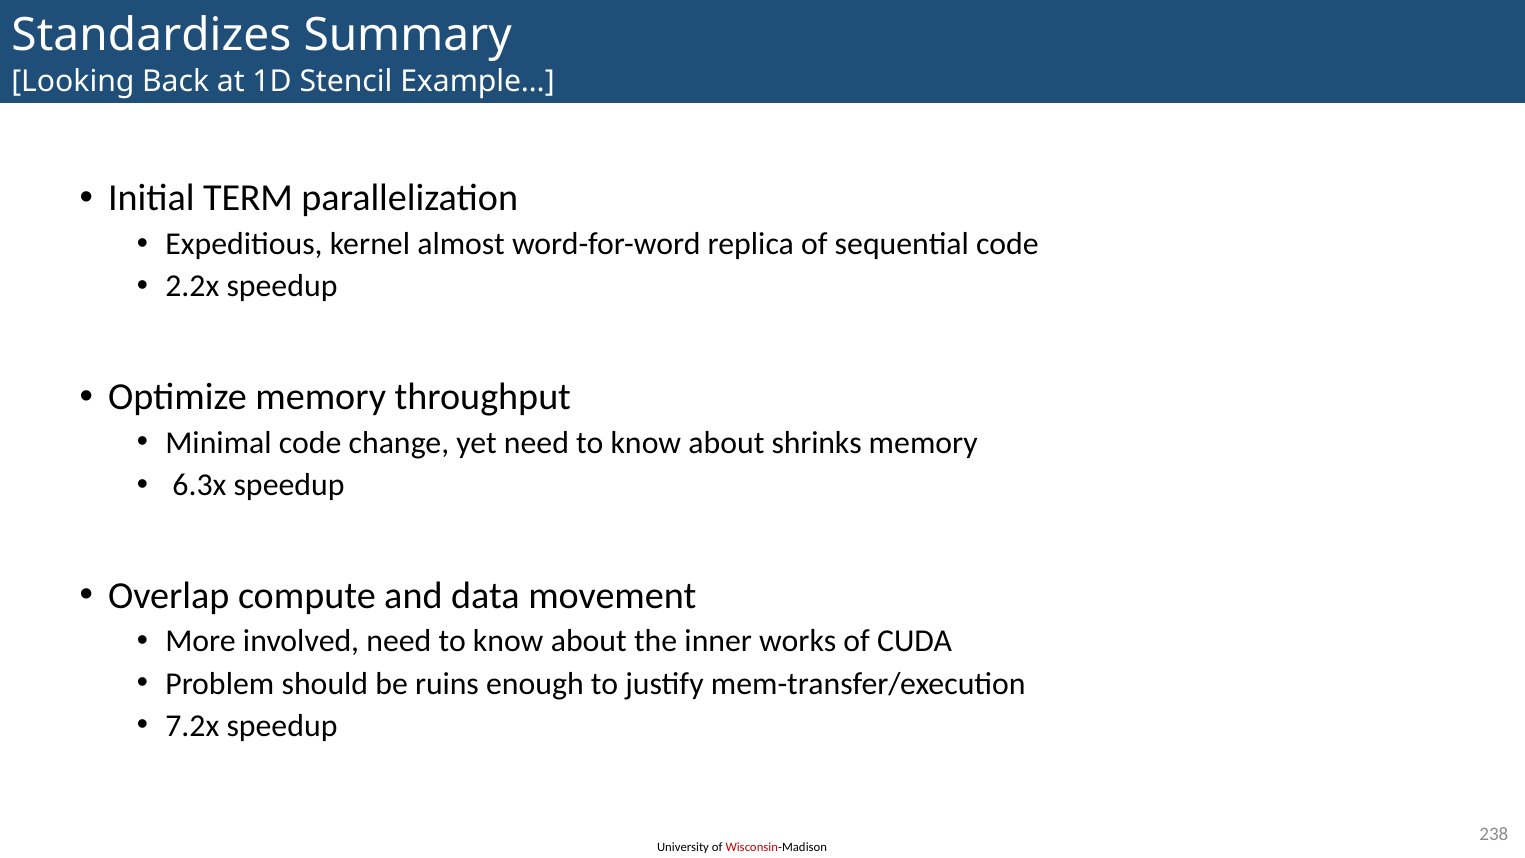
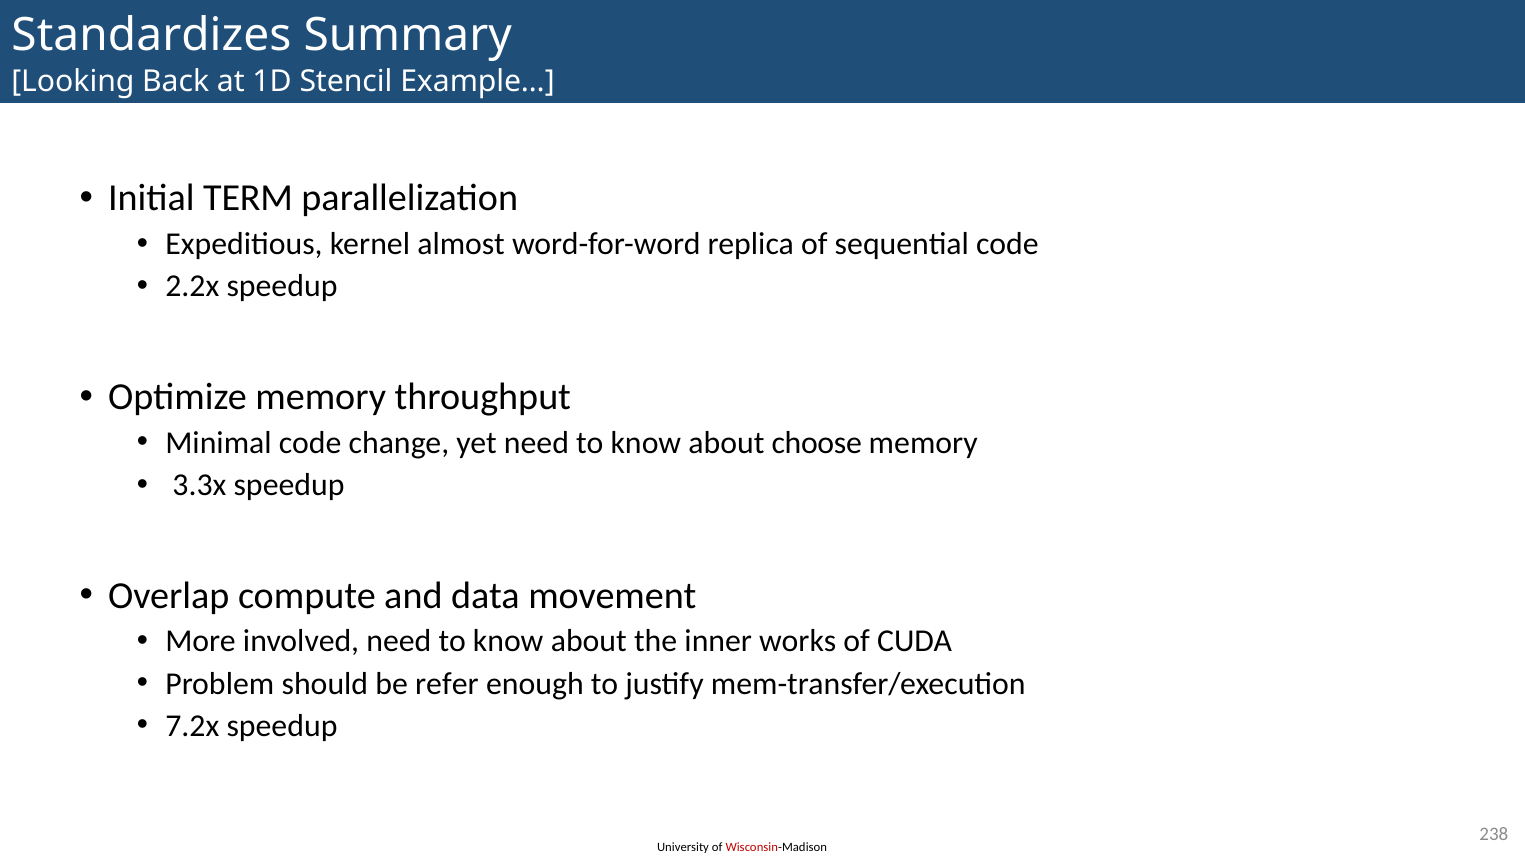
shrinks: shrinks -> choose
6.3x: 6.3x -> 3.3x
ruins: ruins -> refer
